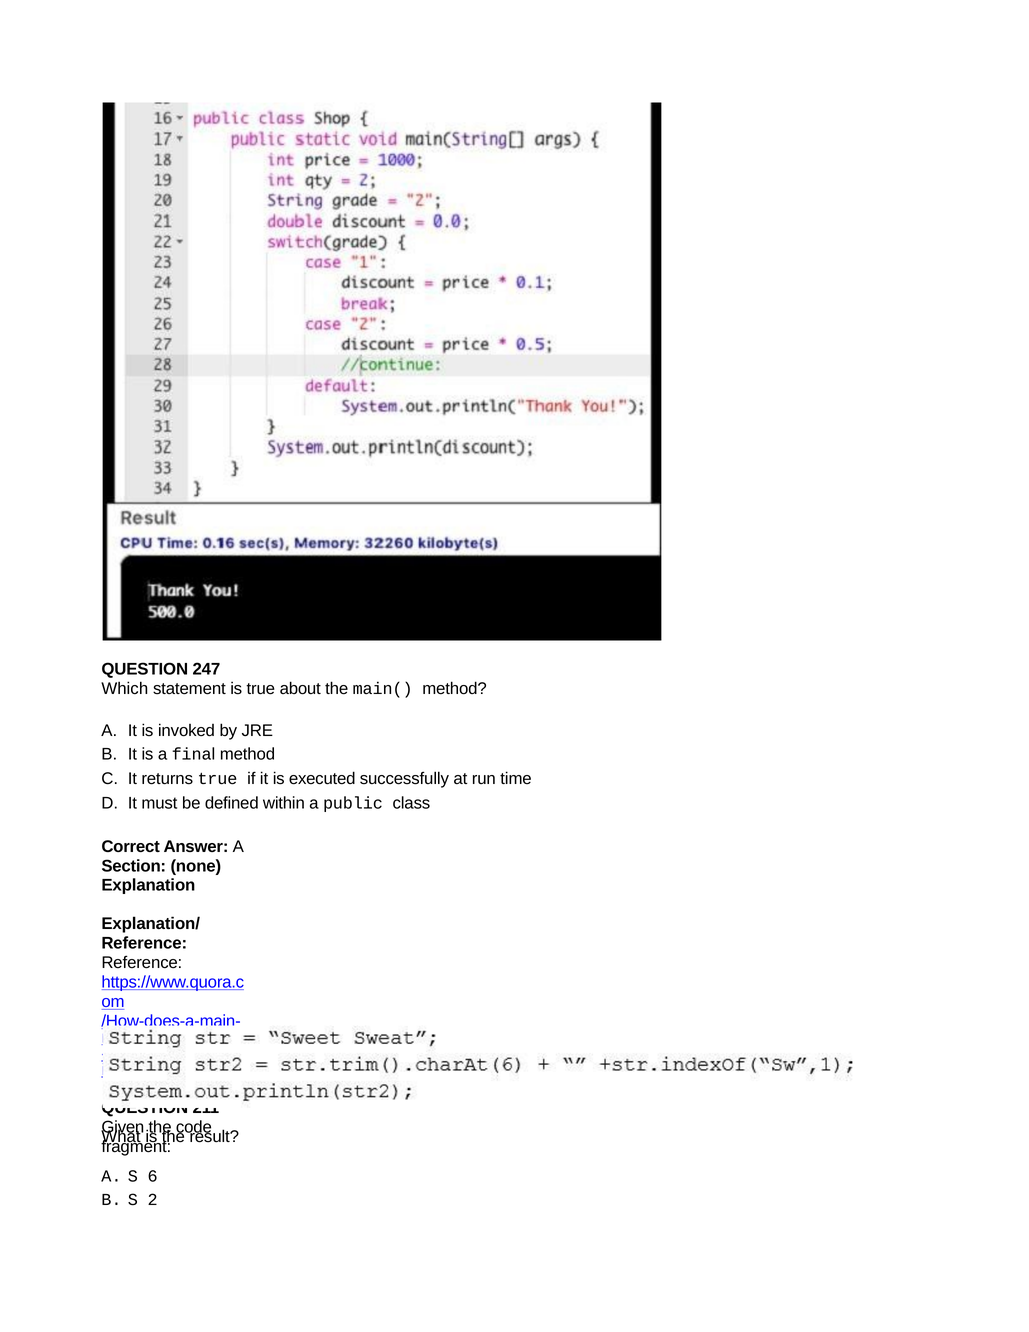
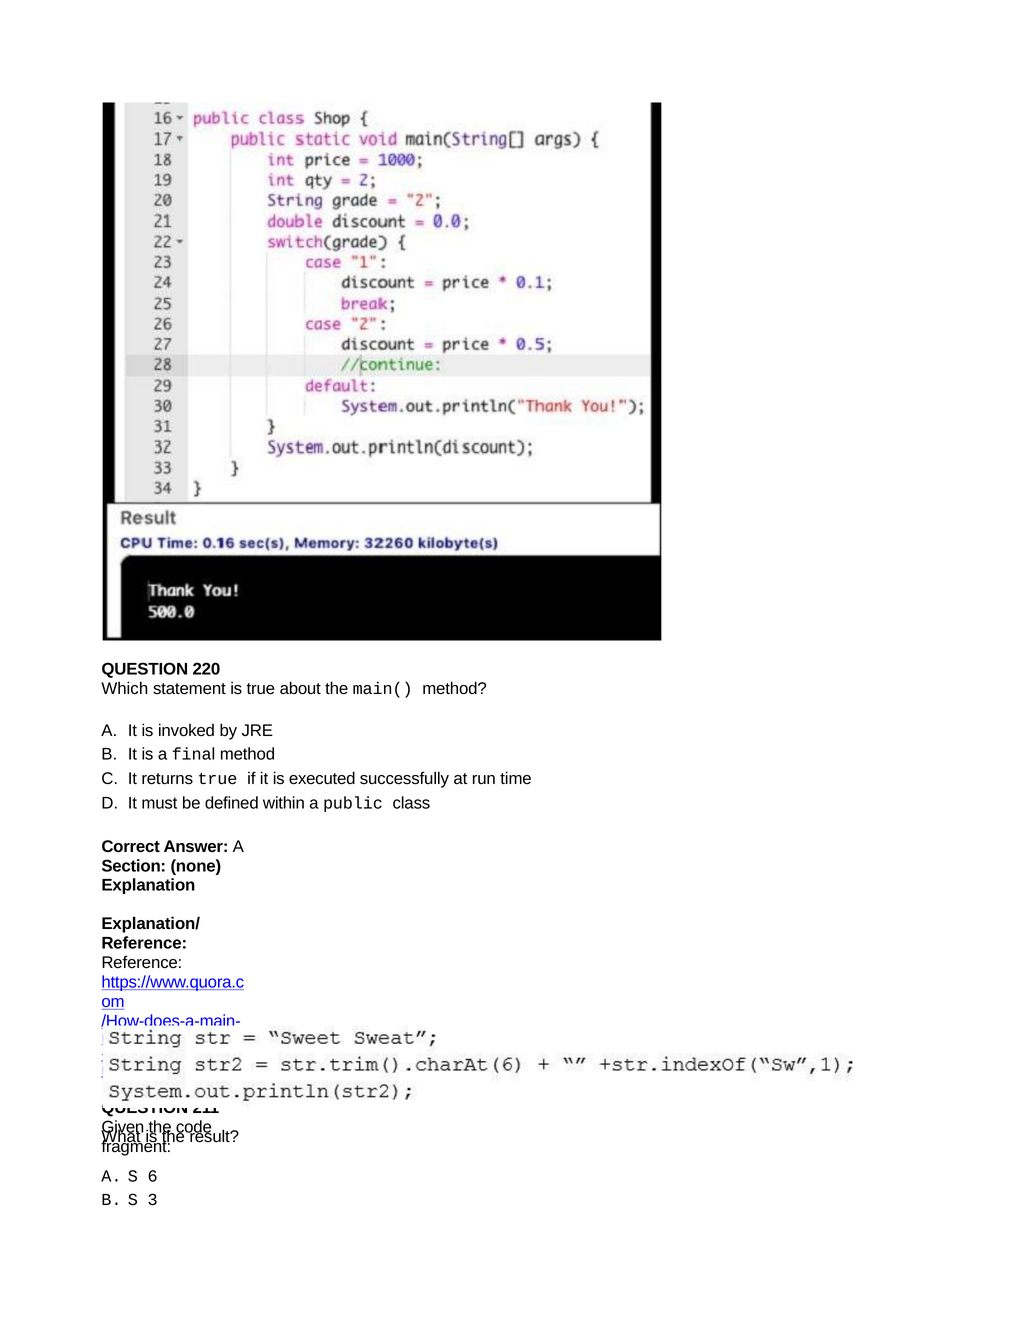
247: 247 -> 220
2: 2 -> 3
